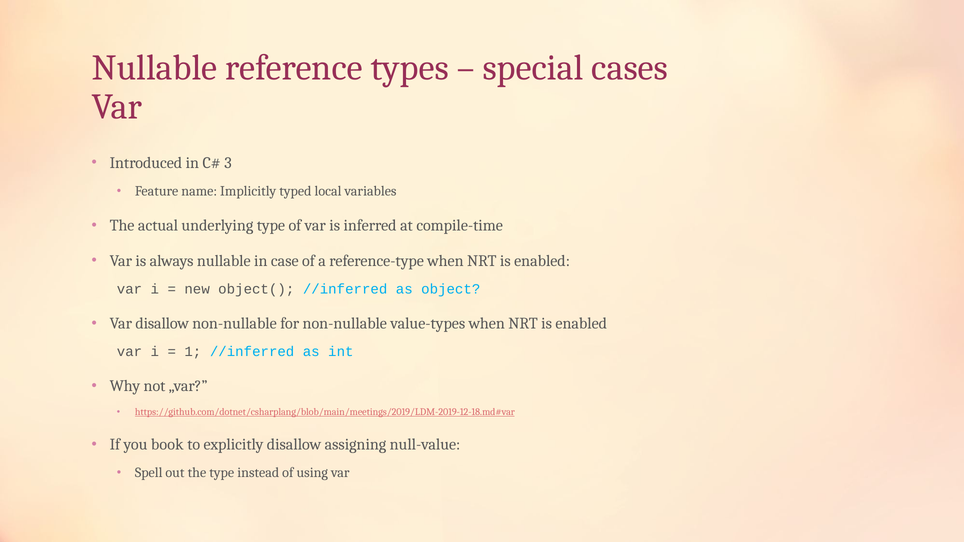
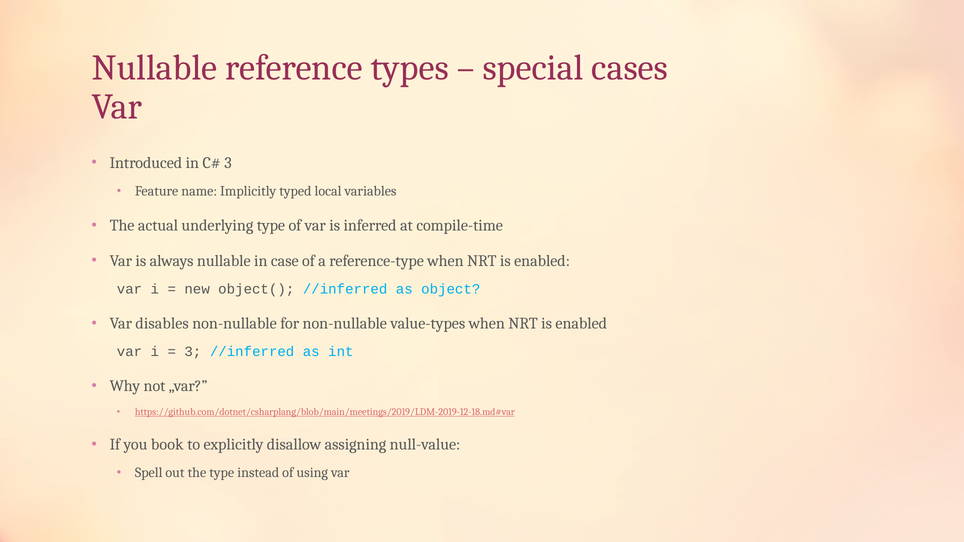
Var disallow: disallow -> disables
1 at (193, 352): 1 -> 3
